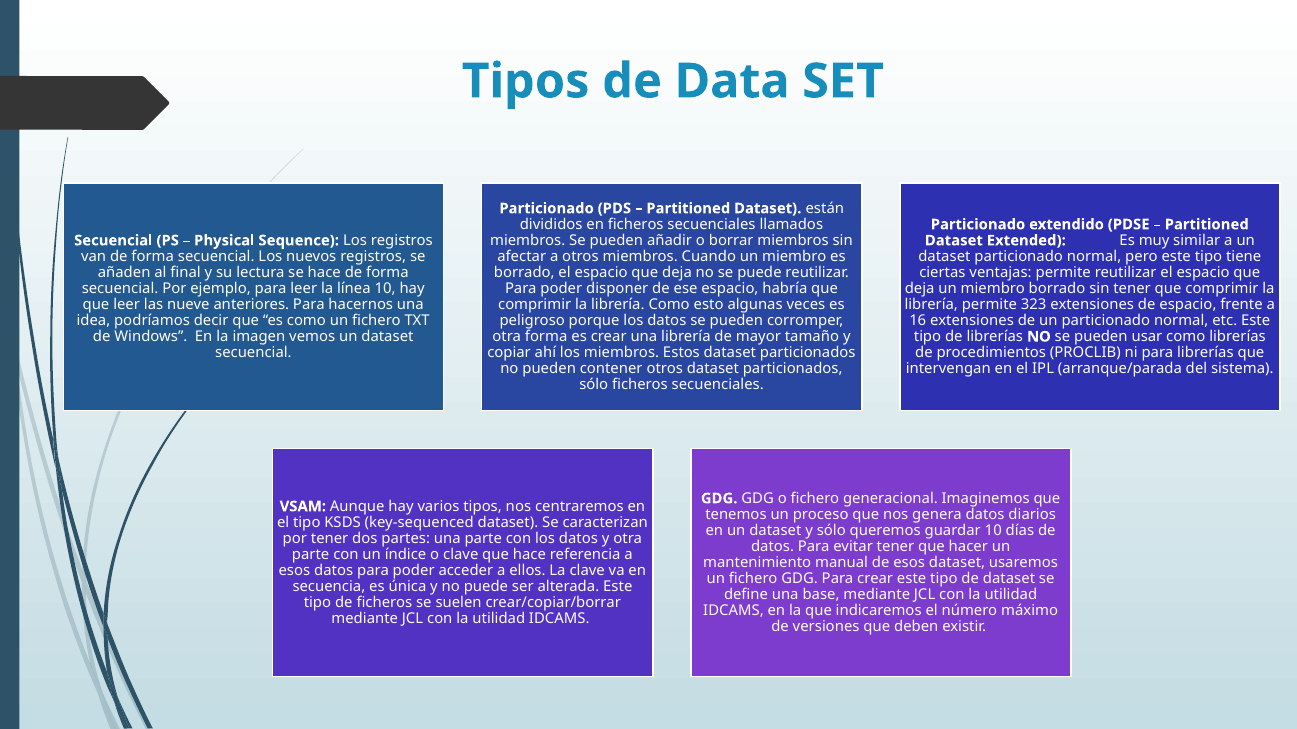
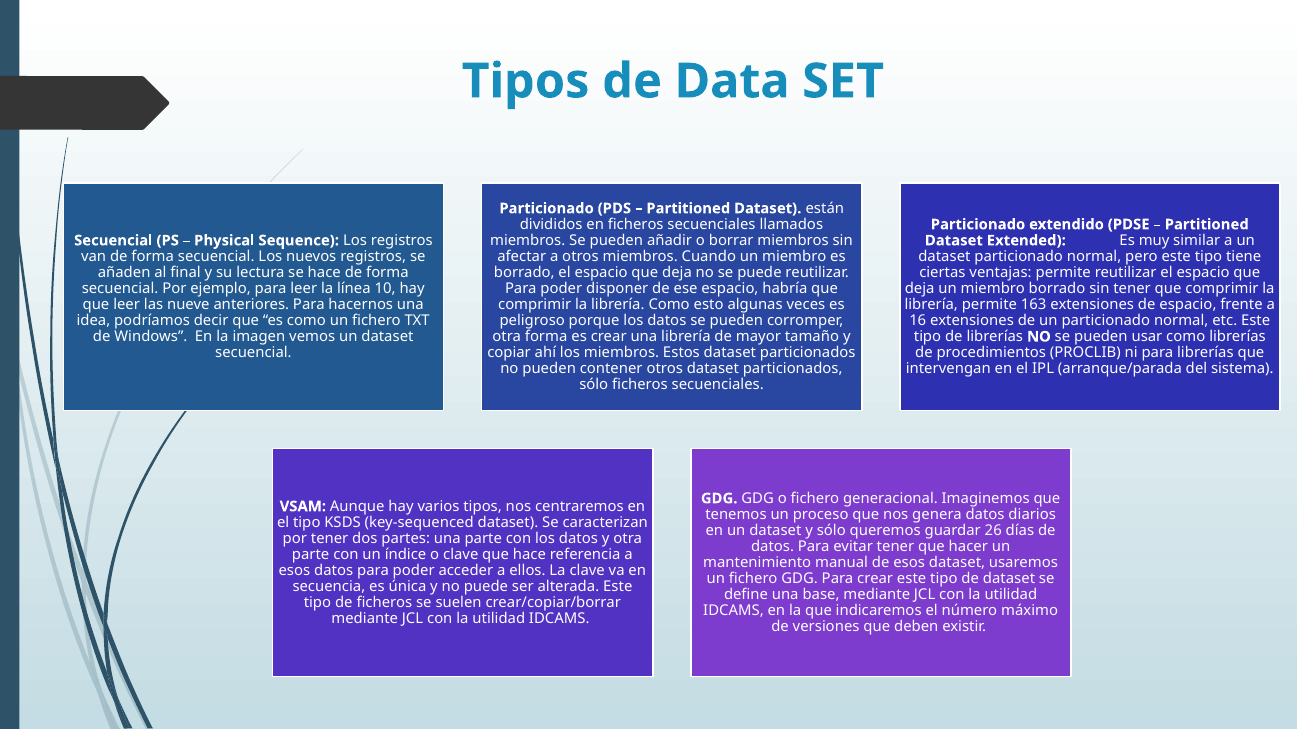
323: 323 -> 163
guardar 10: 10 -> 26
